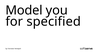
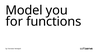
specified: specified -> functions
